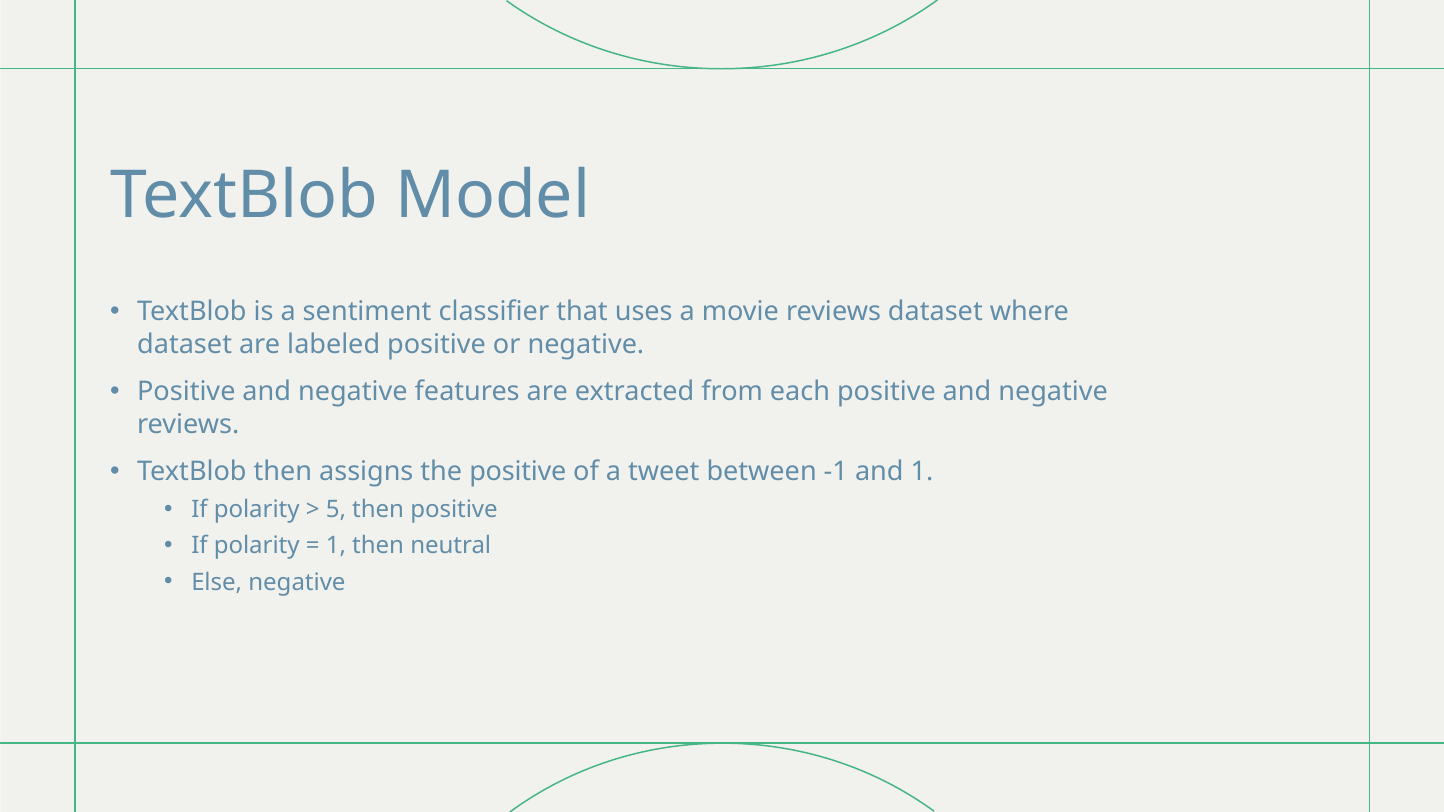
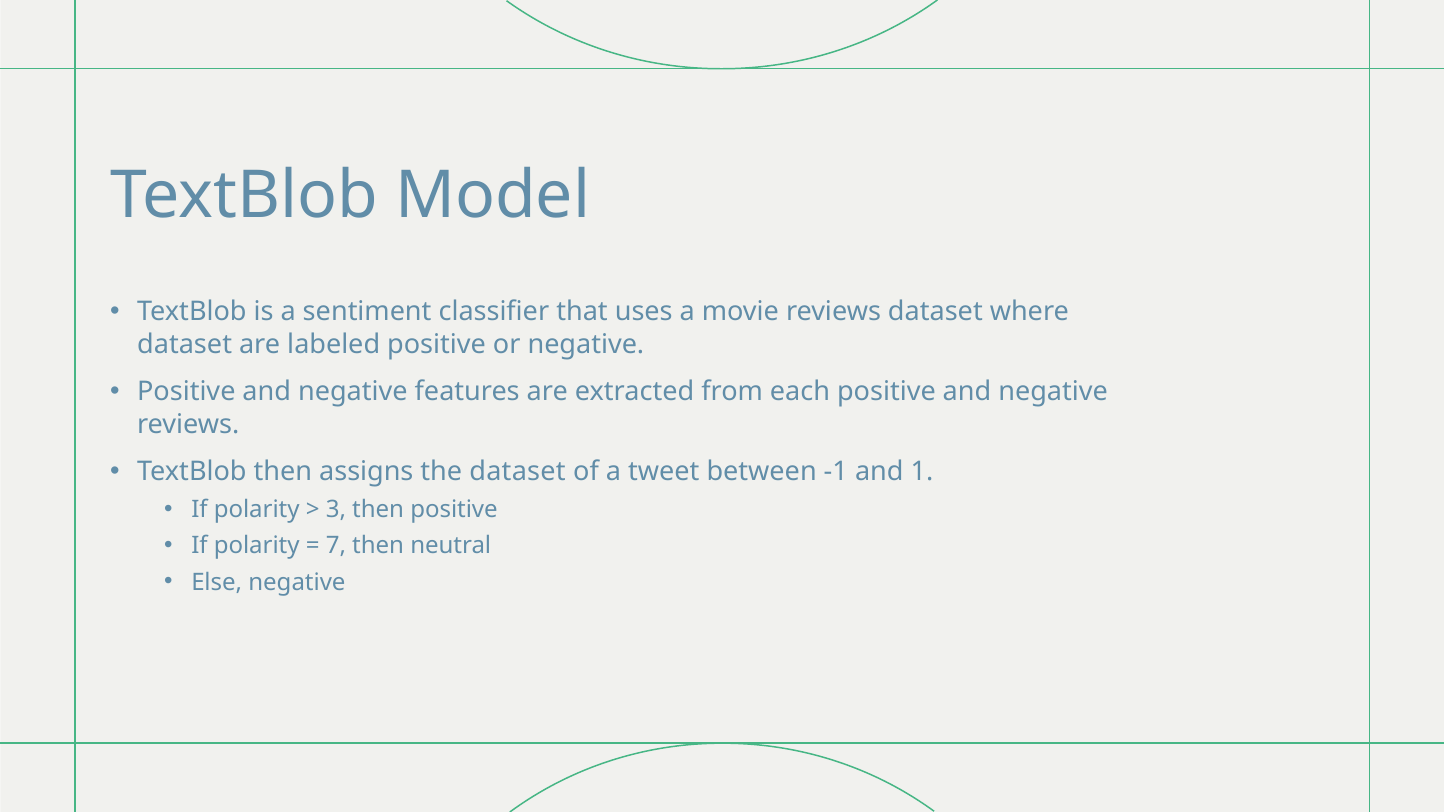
the positive: positive -> dataset
5: 5 -> 3
1 at (336, 546): 1 -> 7
